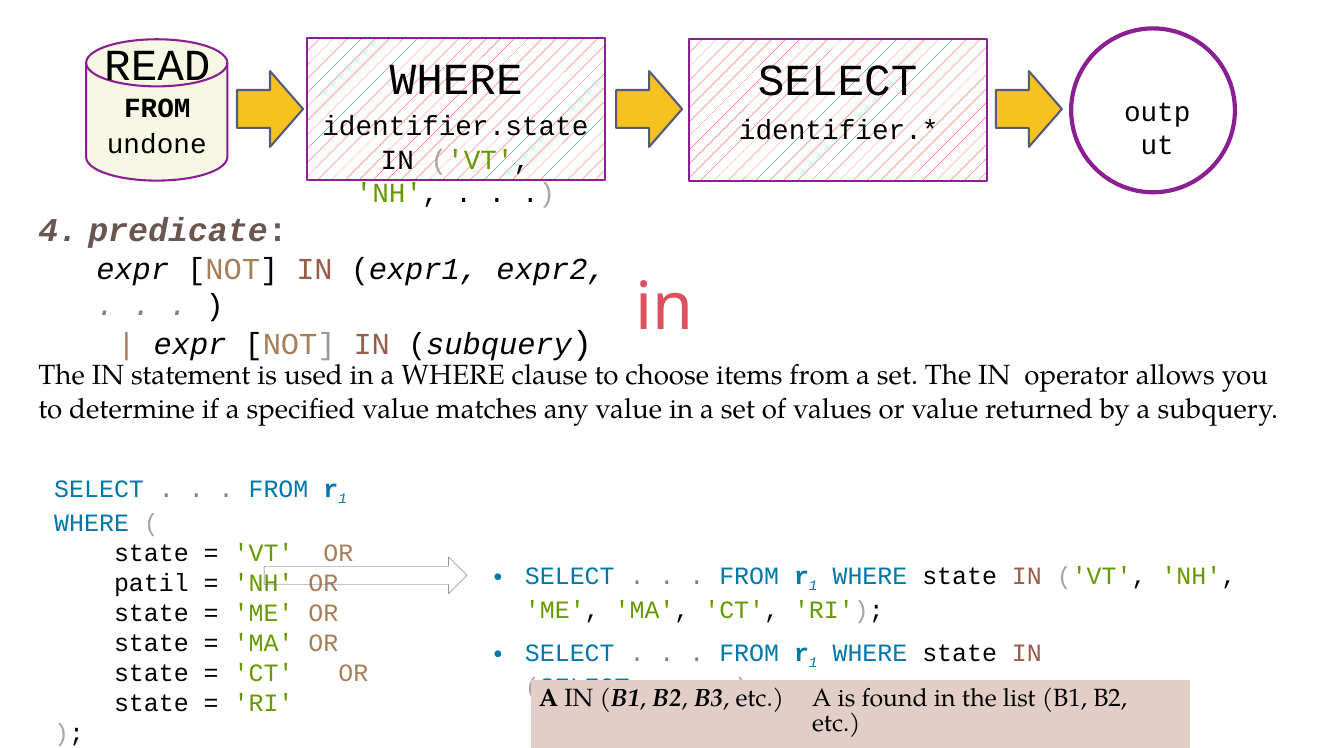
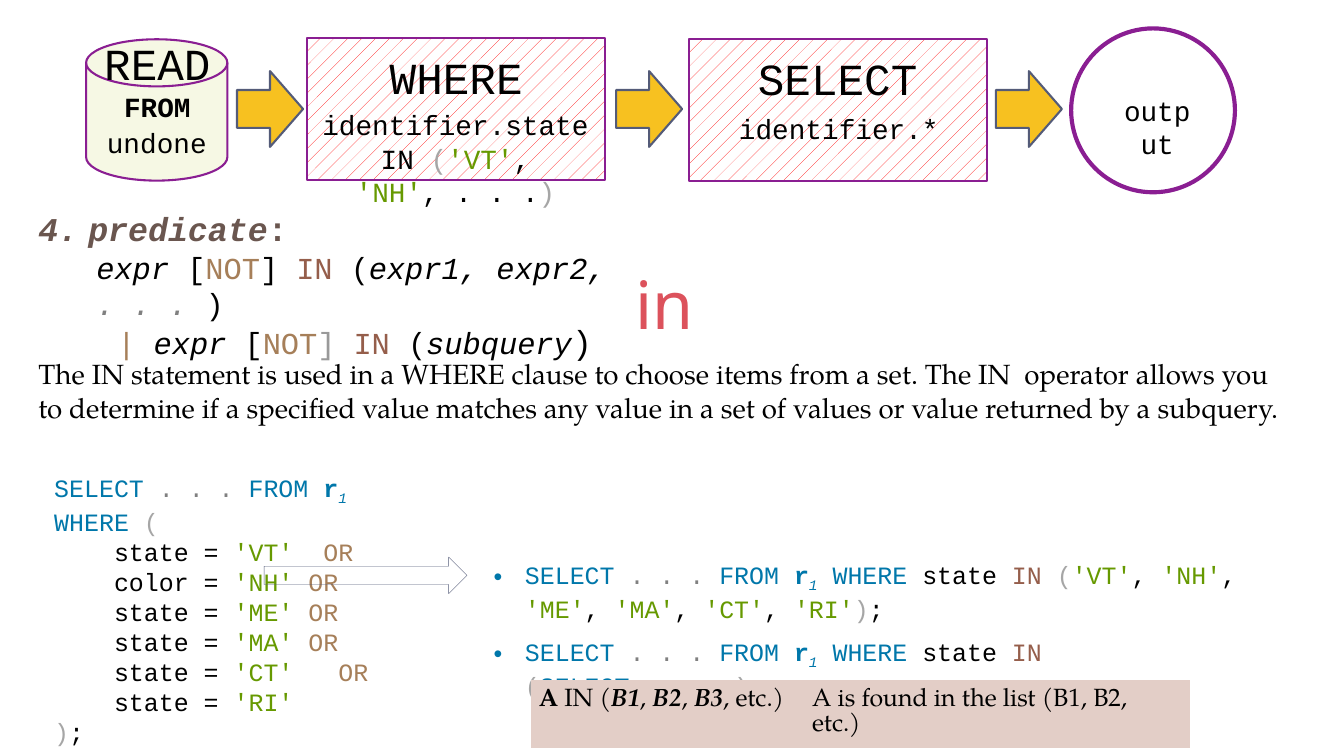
patil: patil -> color
